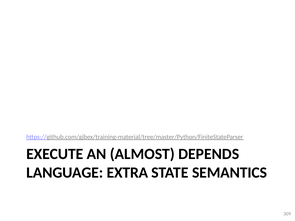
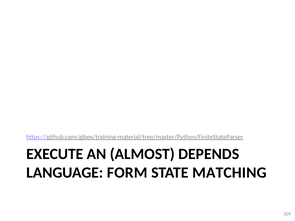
EXTRA: EXTRA -> FORM
SEMANTICS: SEMANTICS -> MATCHING
